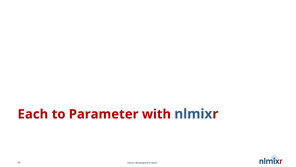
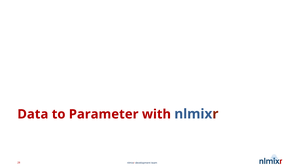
Each: Each -> Data
